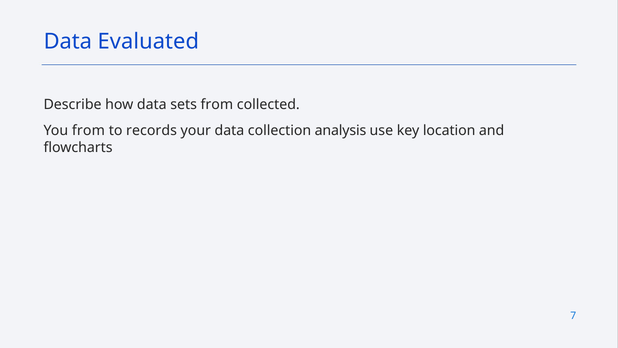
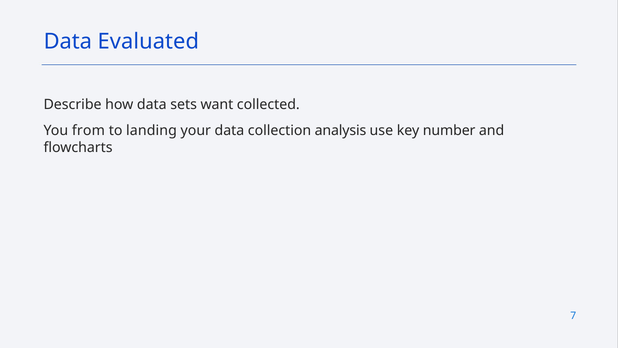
sets from: from -> want
records: records -> landing
location: location -> number
